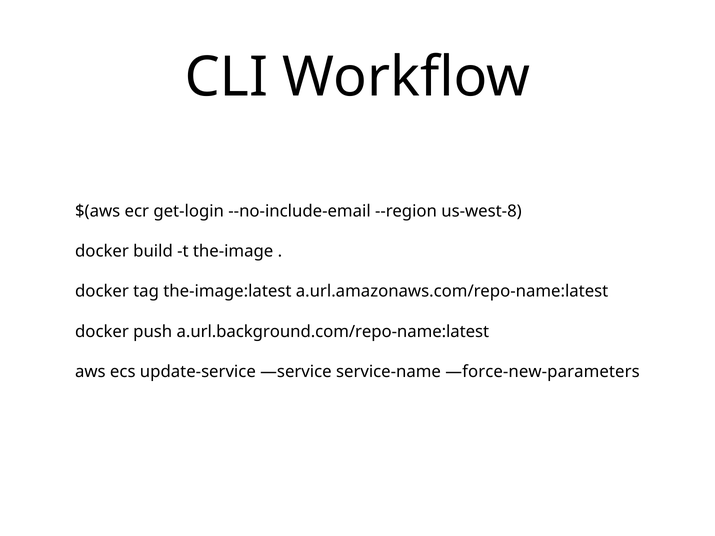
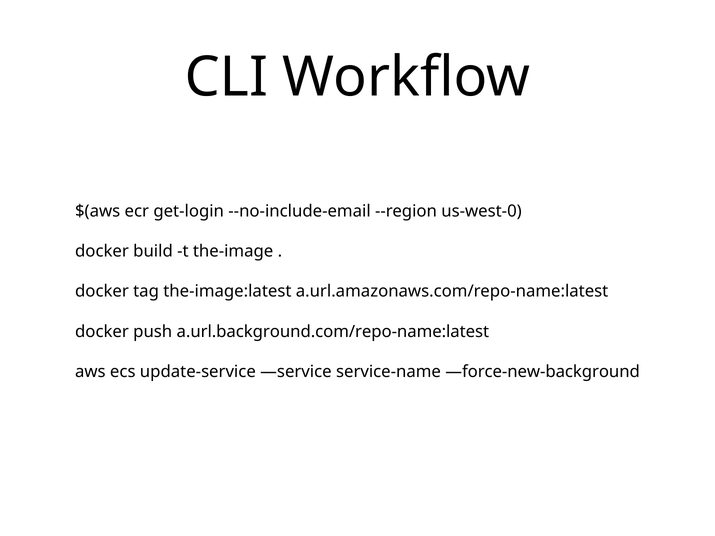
us-west-8: us-west-8 -> us-west-0
—force-new-parameters: —force-new-parameters -> —force-new-background
